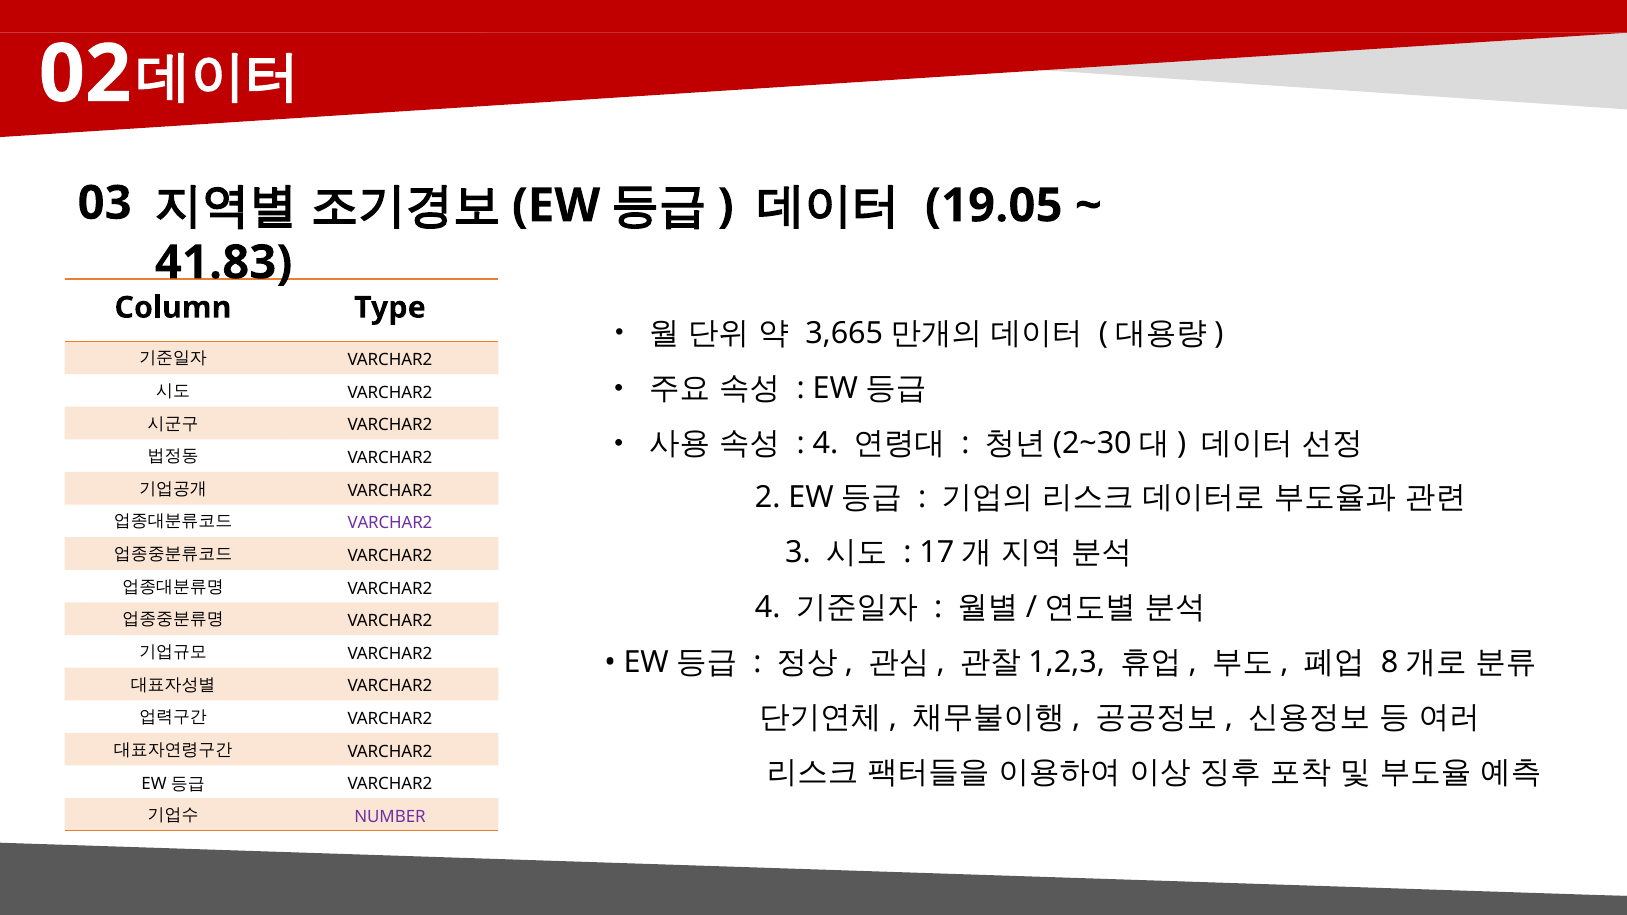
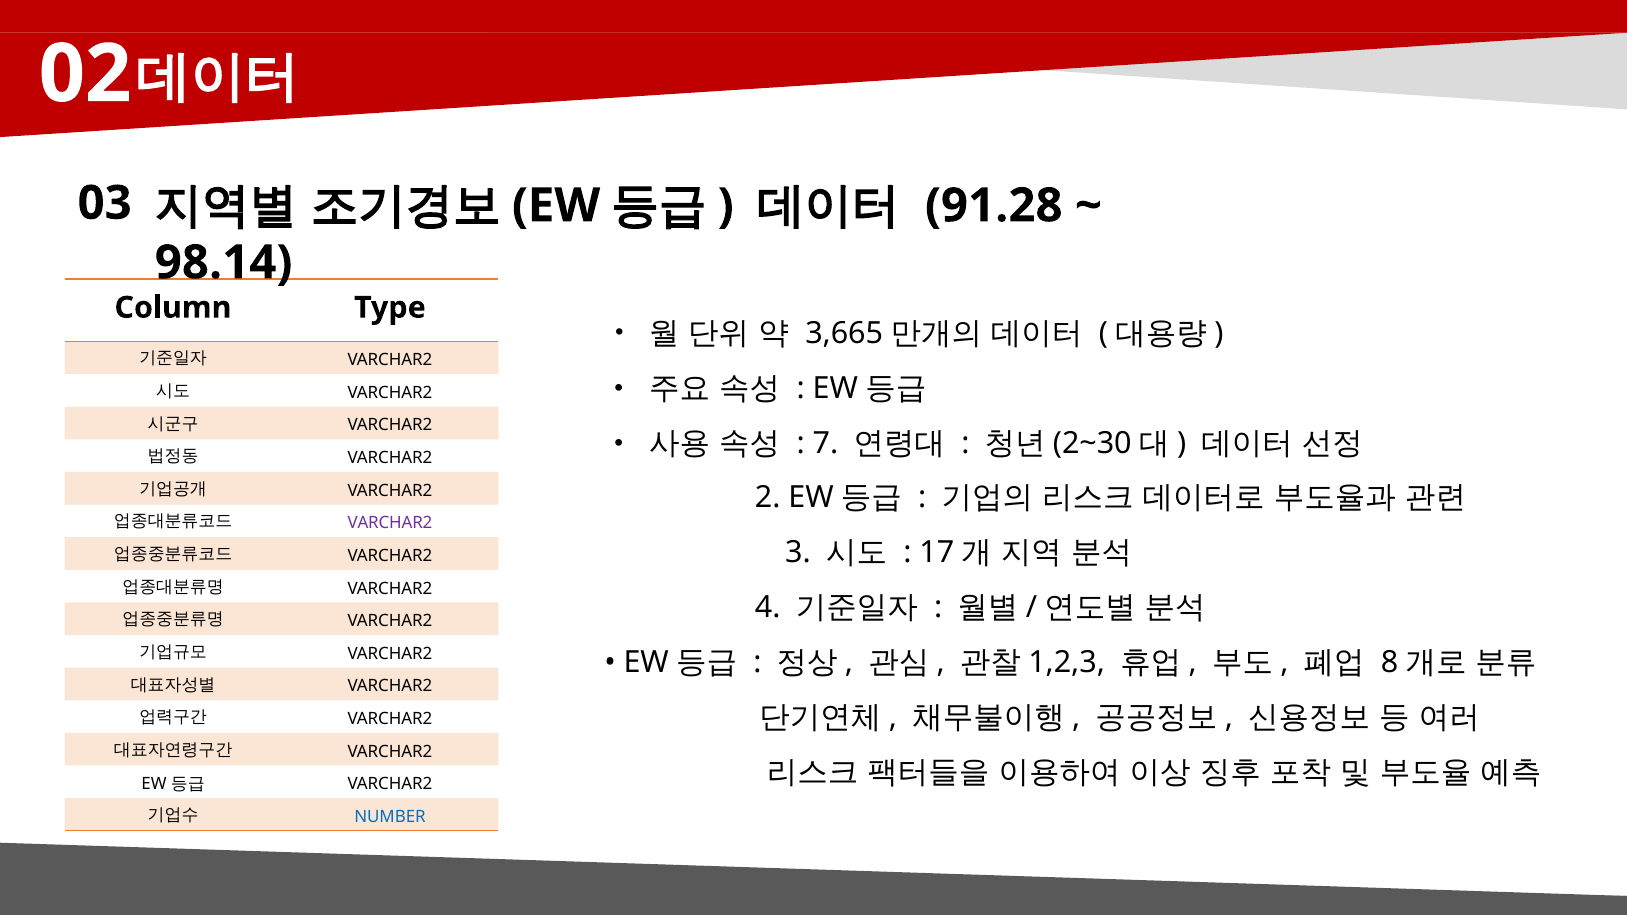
19.05: 19.05 -> 91.28
41.83: 41.83 -> 98.14
4 at (825, 443): 4 -> 7
NUMBER colour: purple -> blue
